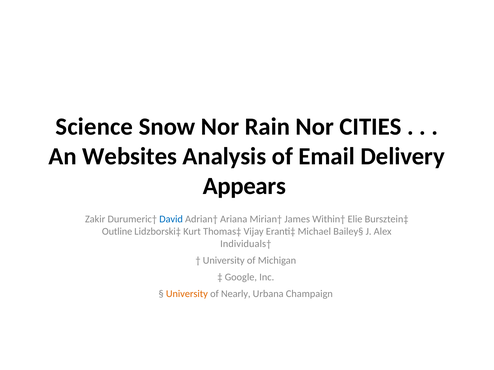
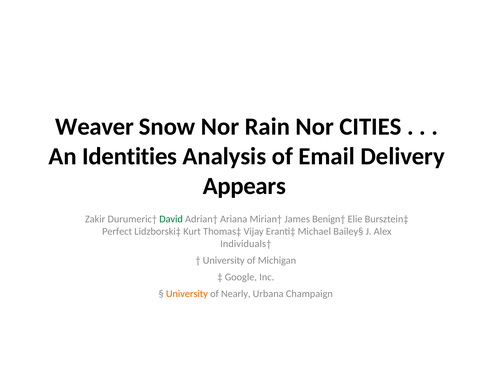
Science: Science -> Weaver
Websites: Websites -> Identities
David colour: blue -> green
Within†: Within† -> Benign†
Outline: Outline -> Perfect
